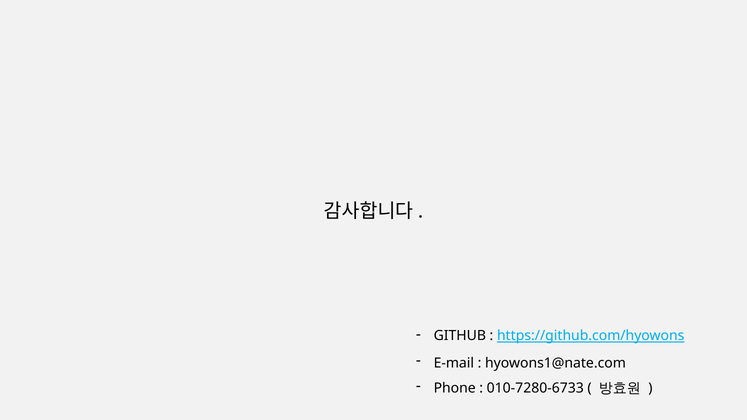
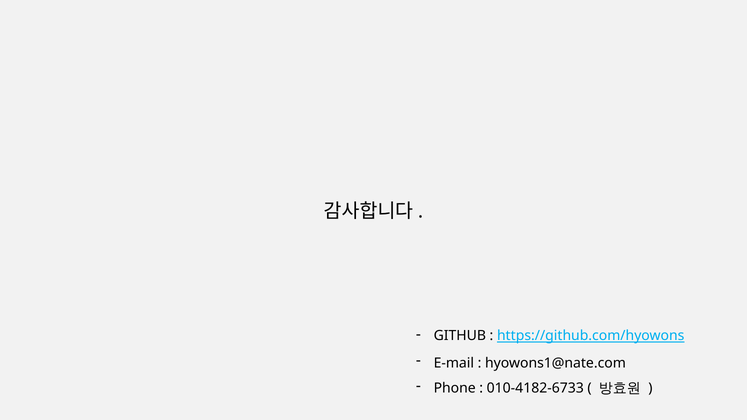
010-7280-6733: 010-7280-6733 -> 010-4182-6733
